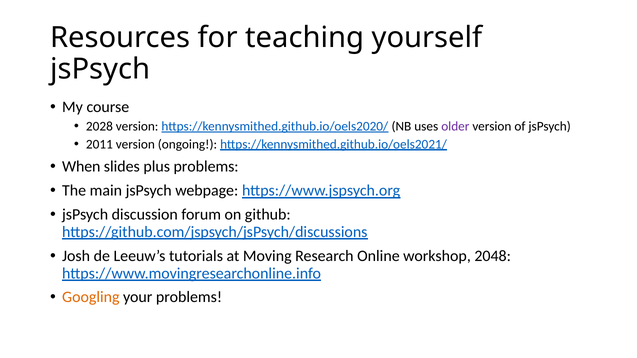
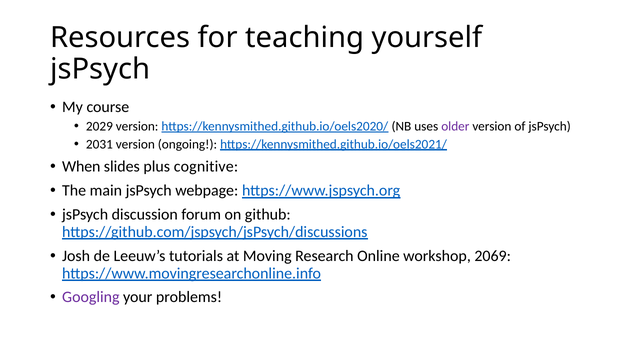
2028: 2028 -> 2029
2011: 2011 -> 2031
plus problems: problems -> cognitive
2048: 2048 -> 2069
Googling colour: orange -> purple
